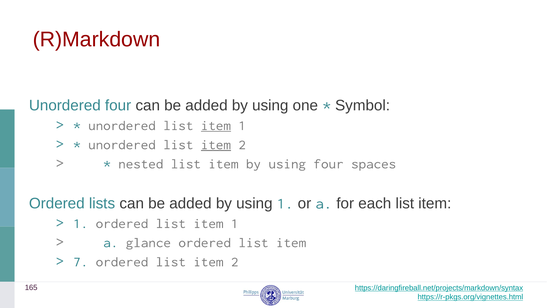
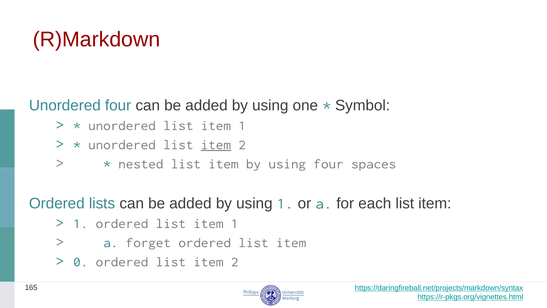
item at (216, 125) underline: present -> none
glance: glance -> forget
7: 7 -> 0
